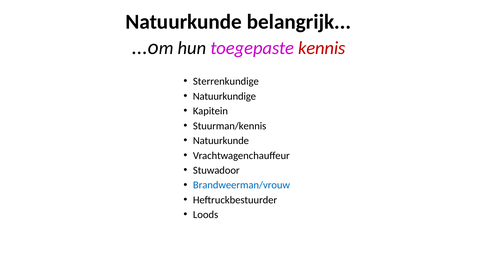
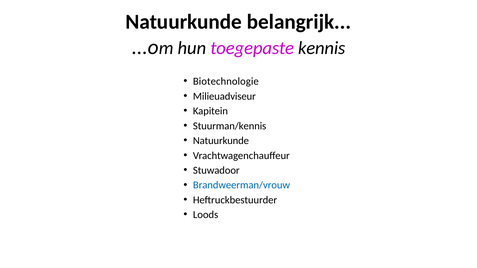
kennis colour: red -> black
Sterrenkundige: Sterrenkundige -> Biotechnologie
Natuurkundige: Natuurkundige -> Milieuadviseur
